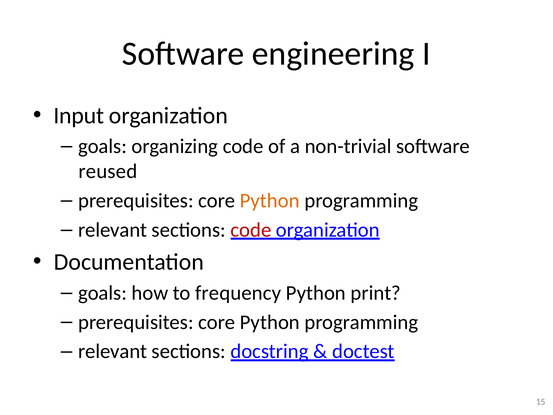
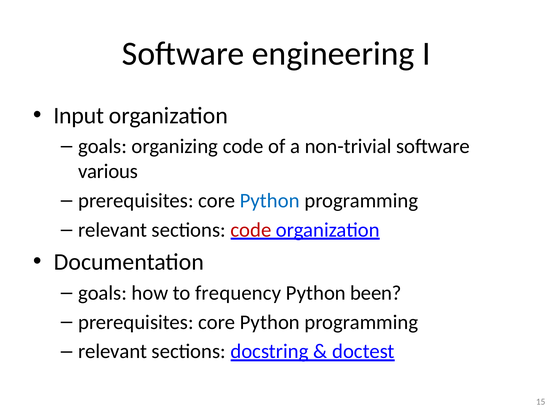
reused: reused -> various
Python at (270, 200) colour: orange -> blue
print: print -> been
